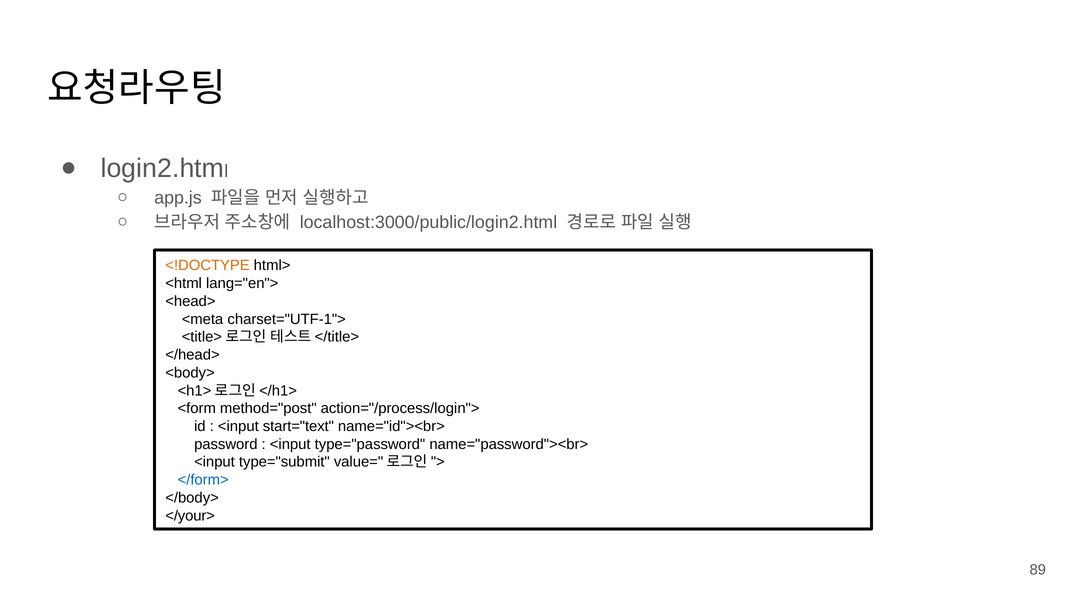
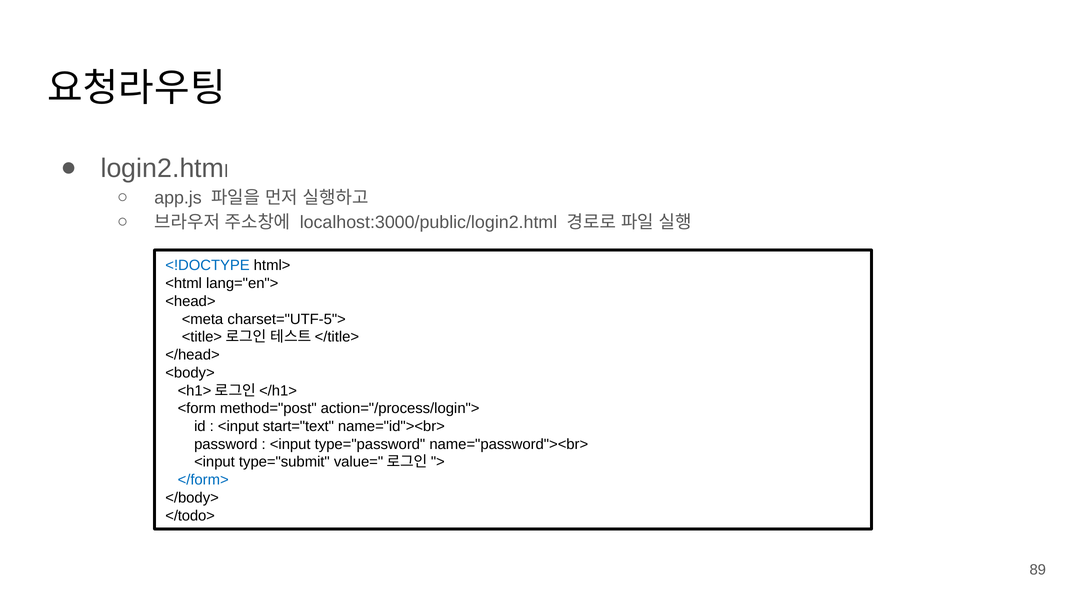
<!DOCTYPE colour: orange -> blue
charset="UTF-1">: charset="UTF-1"> -> charset="UTF-5">
</your>: </your> -> </todo>
